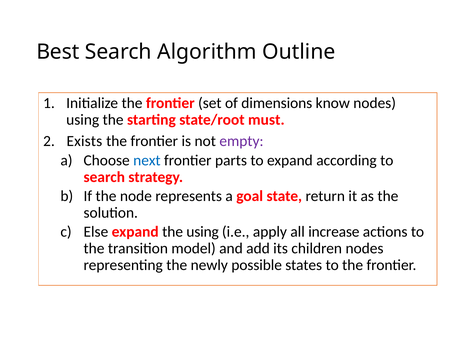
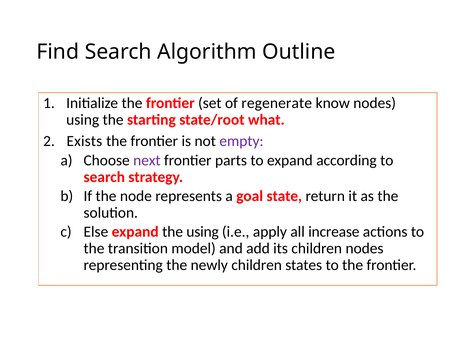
Best: Best -> Find
dimensions: dimensions -> regenerate
must: must -> what
next colour: blue -> purple
newly possible: possible -> children
